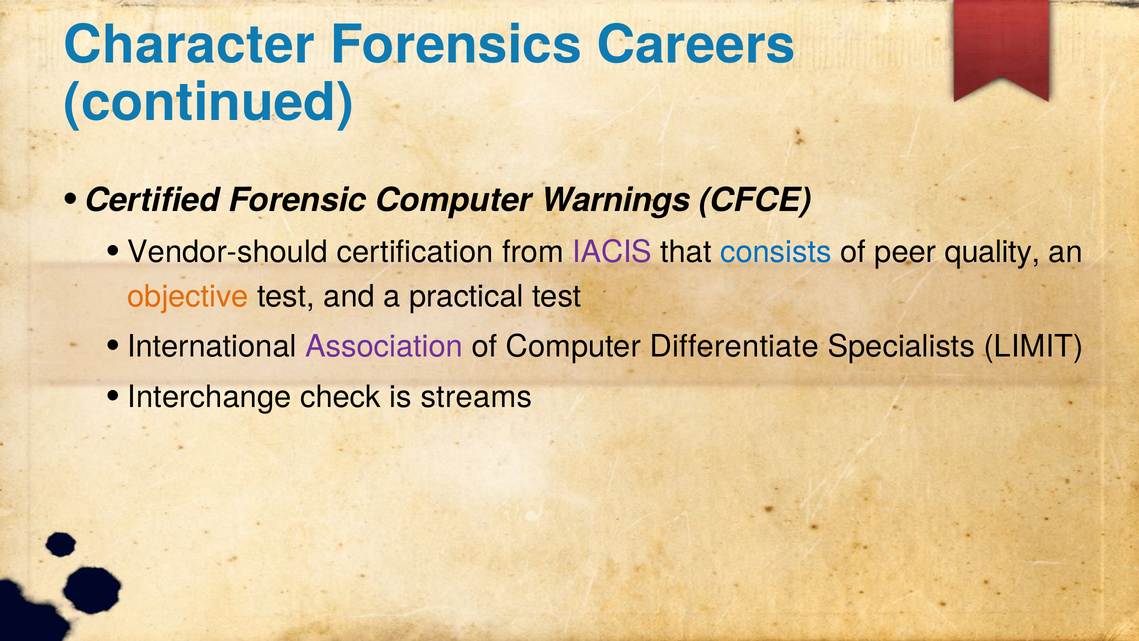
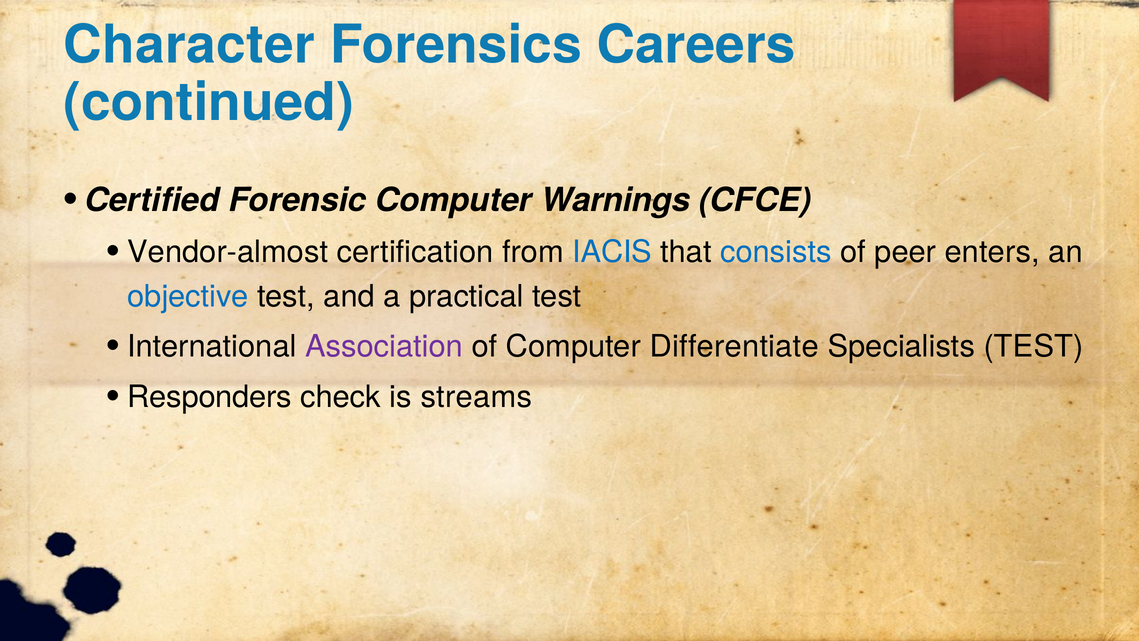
Vendor-should: Vendor-should -> Vendor-almost
IACIS colour: purple -> blue
quality: quality -> enters
objective colour: orange -> blue
Specialists LIMIT: LIMIT -> TEST
Interchange: Interchange -> Responders
